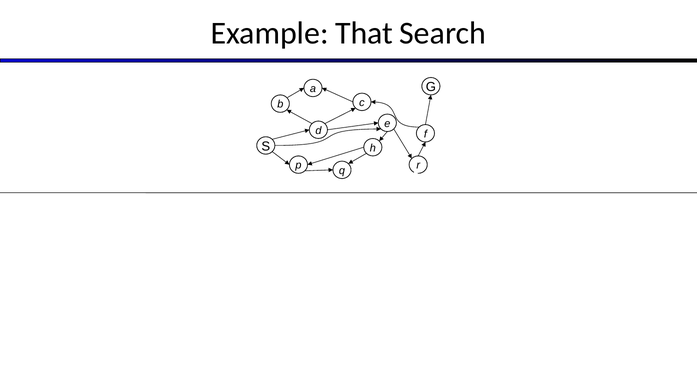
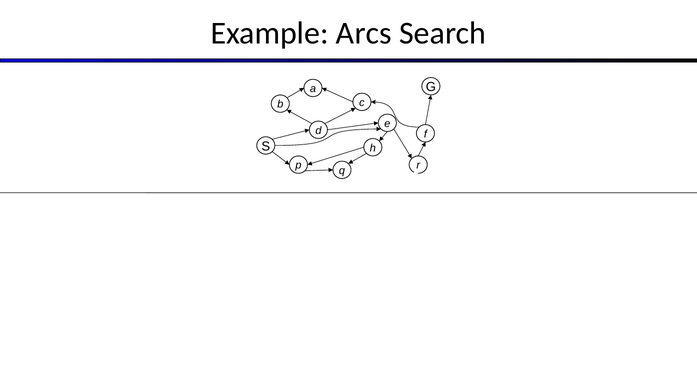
That: That -> Arcs
